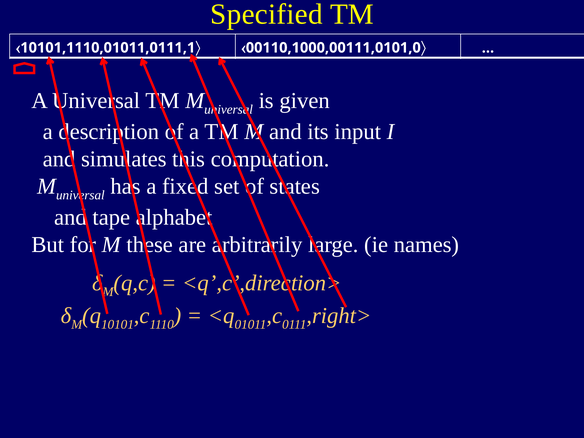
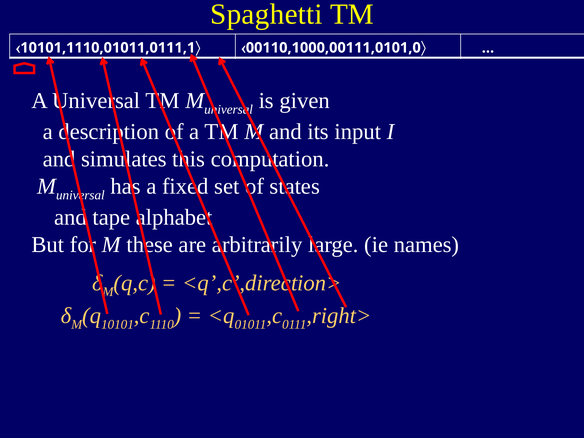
Specified: Specified -> Spaghetti
